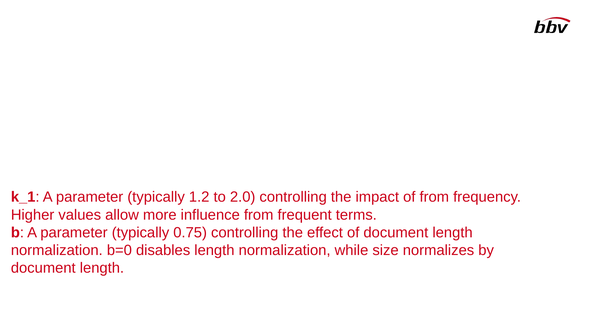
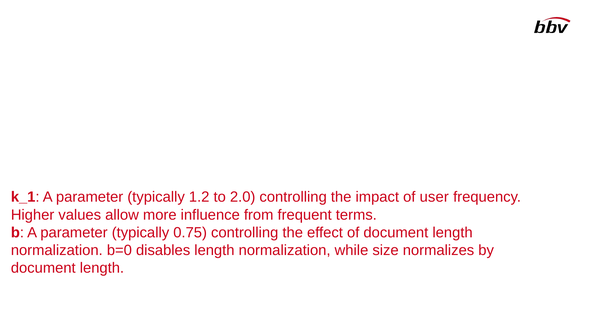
of from: from -> user
